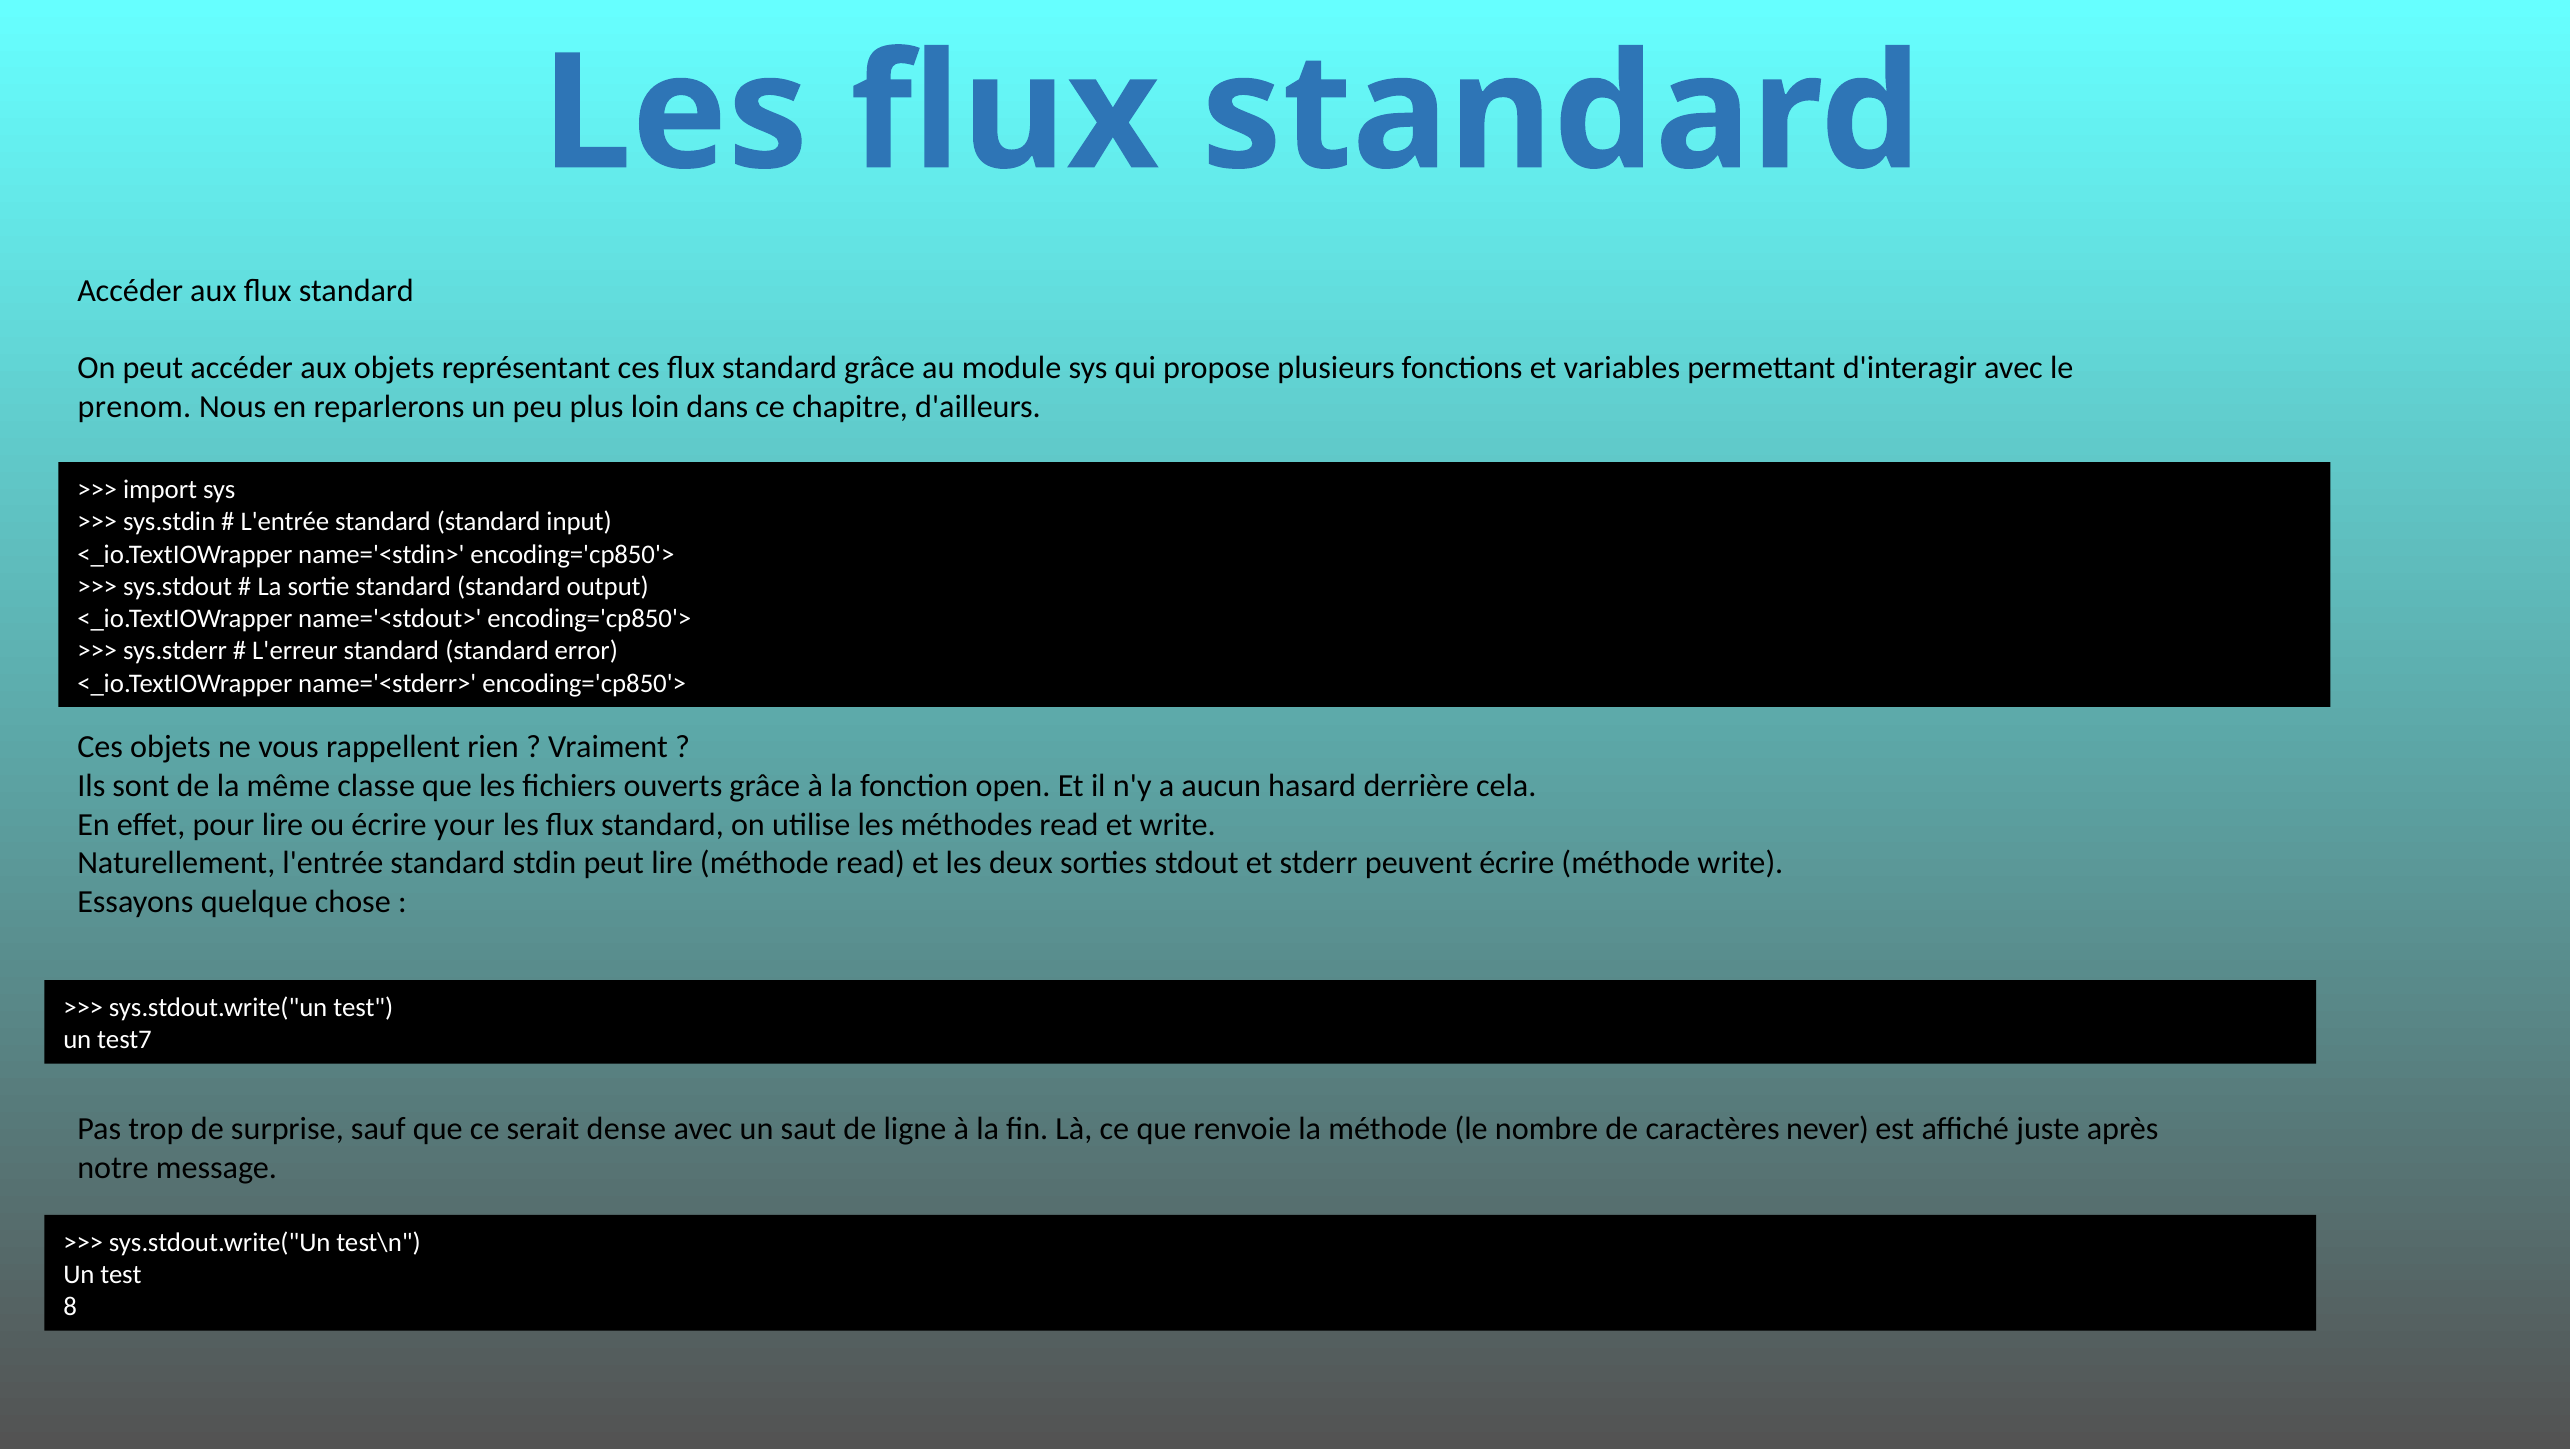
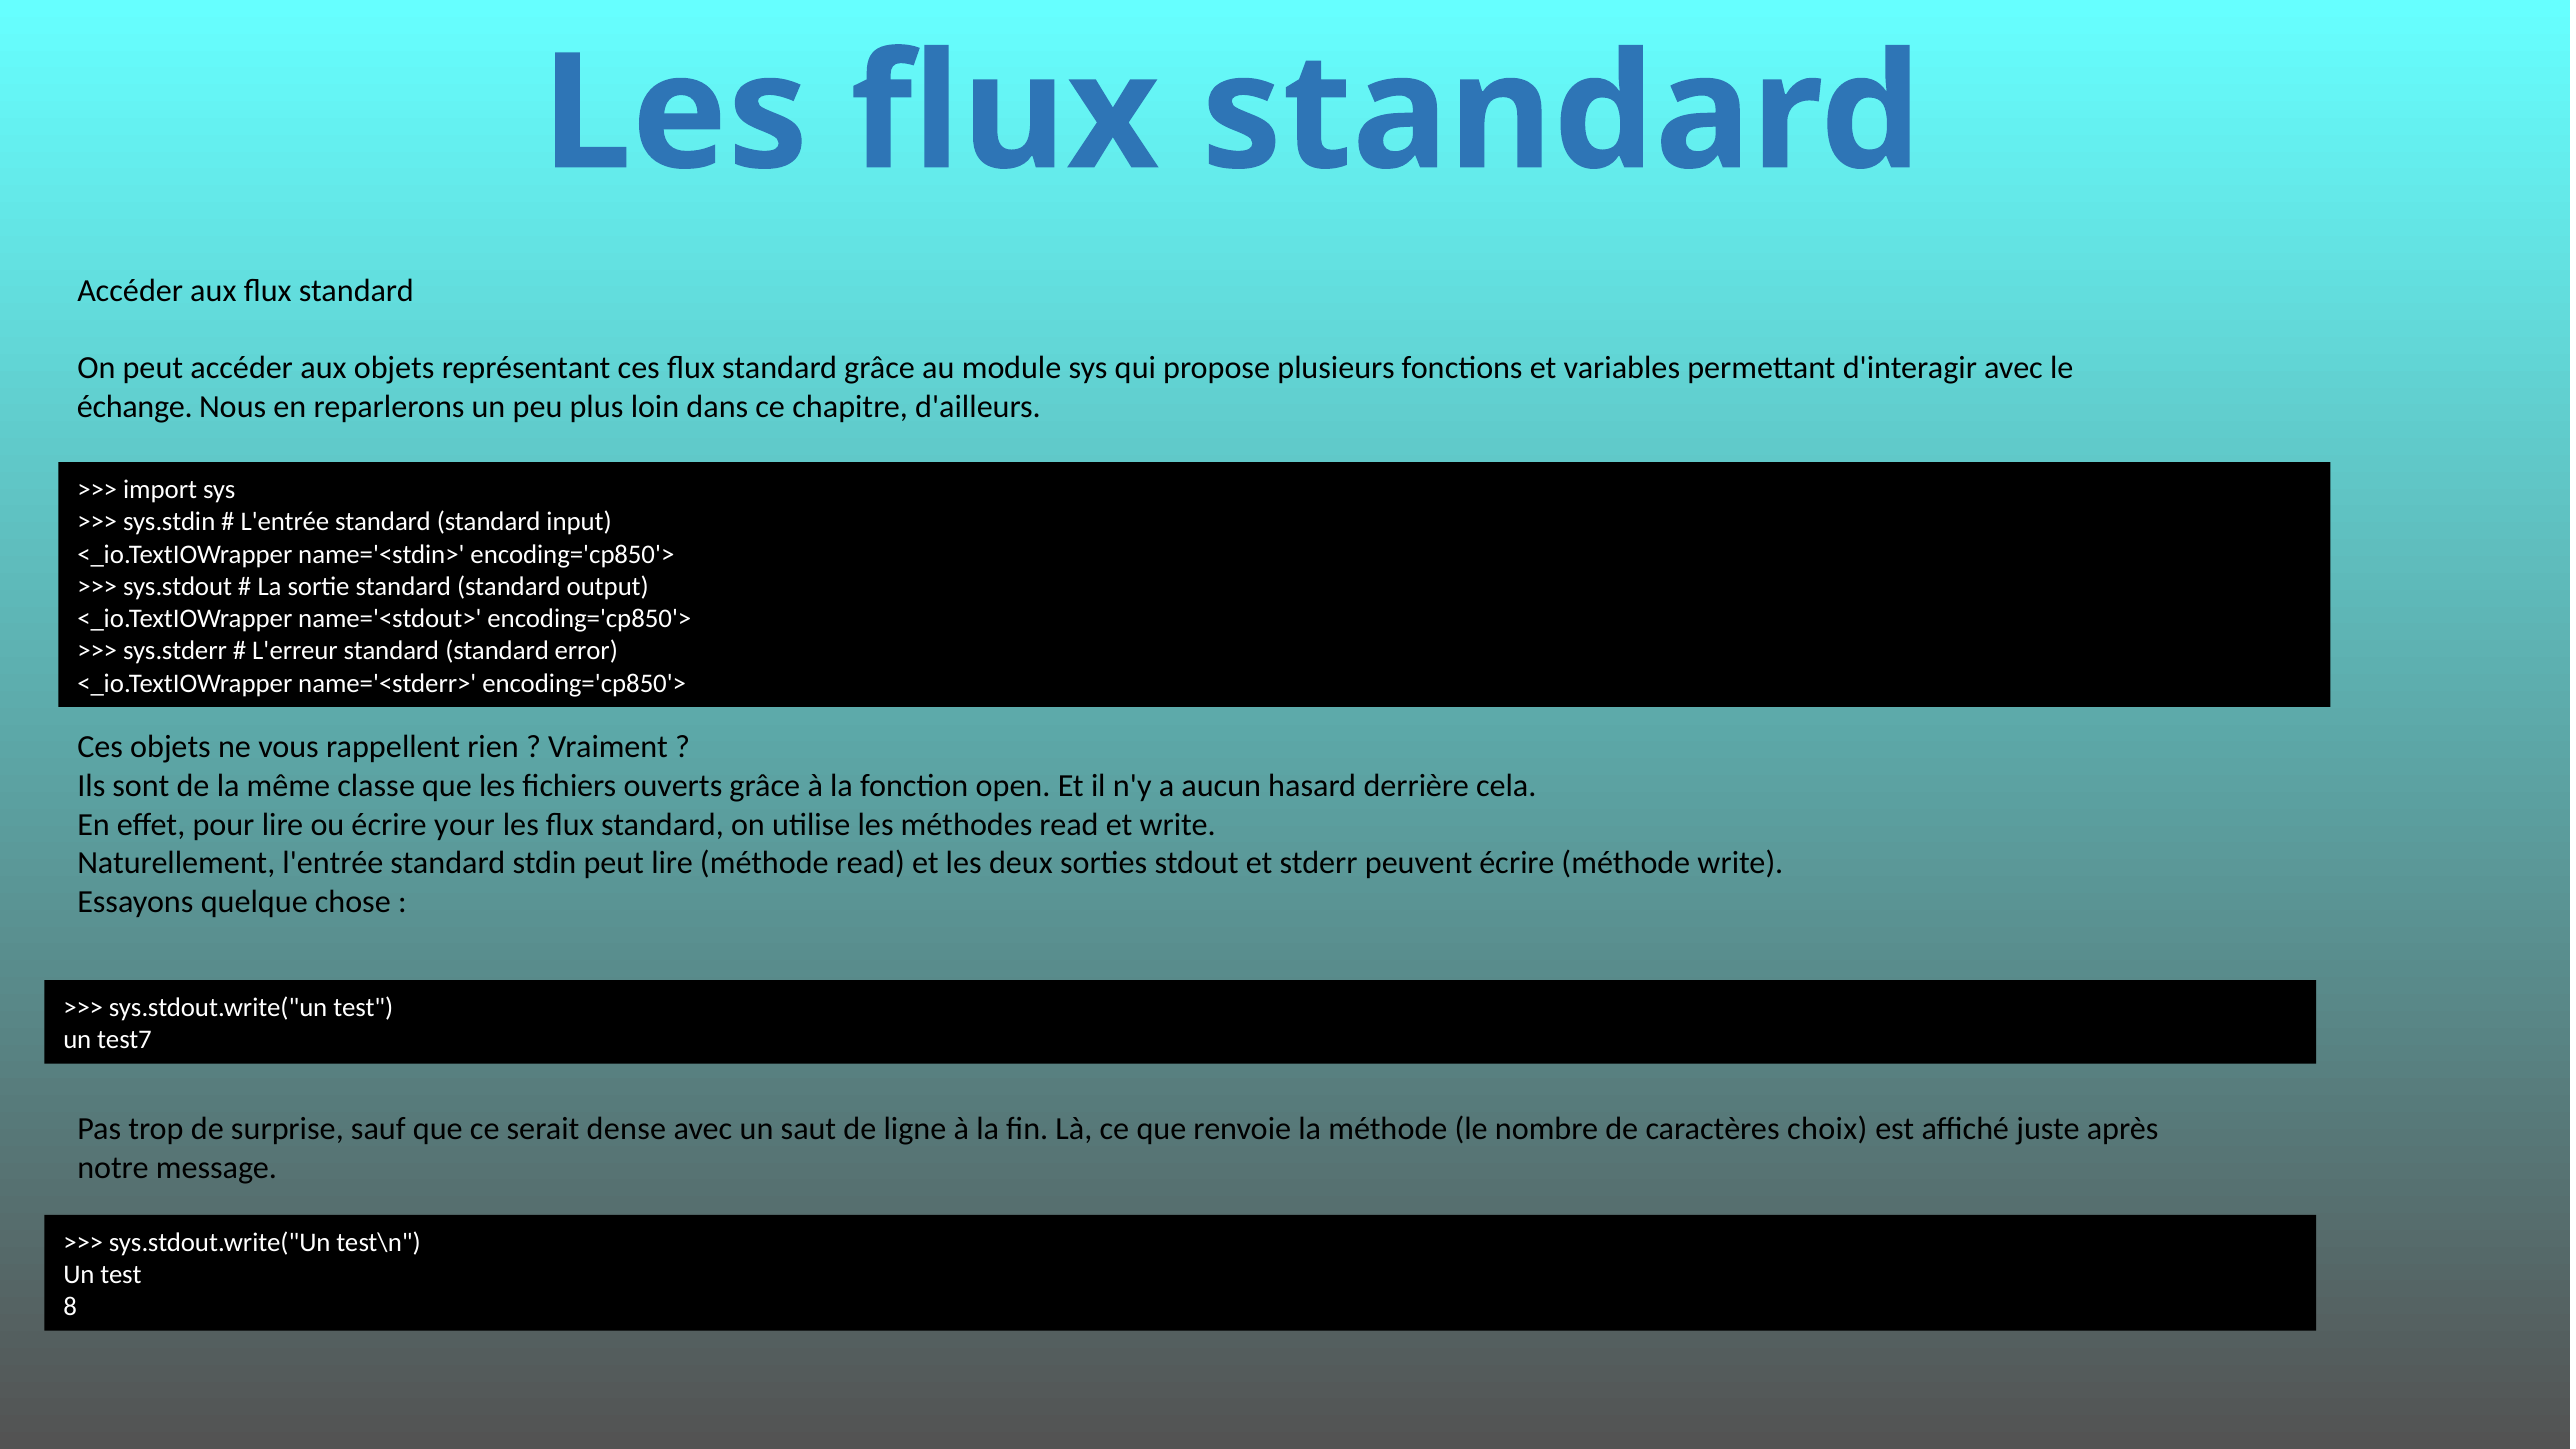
prenom: prenom -> échange
never: never -> choix
